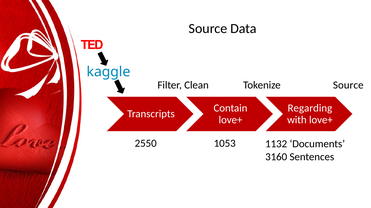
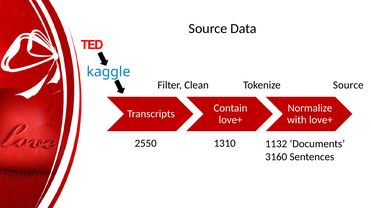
Regarding: Regarding -> Normalize
1053: 1053 -> 1310
